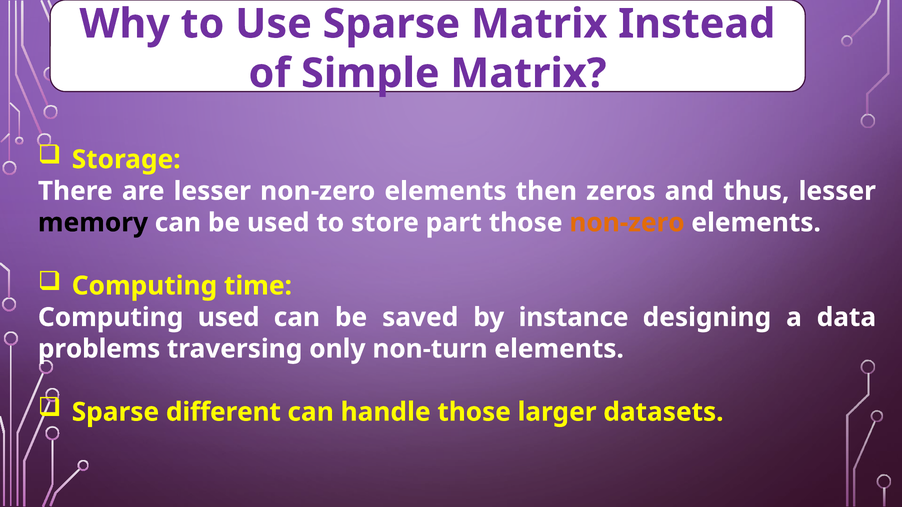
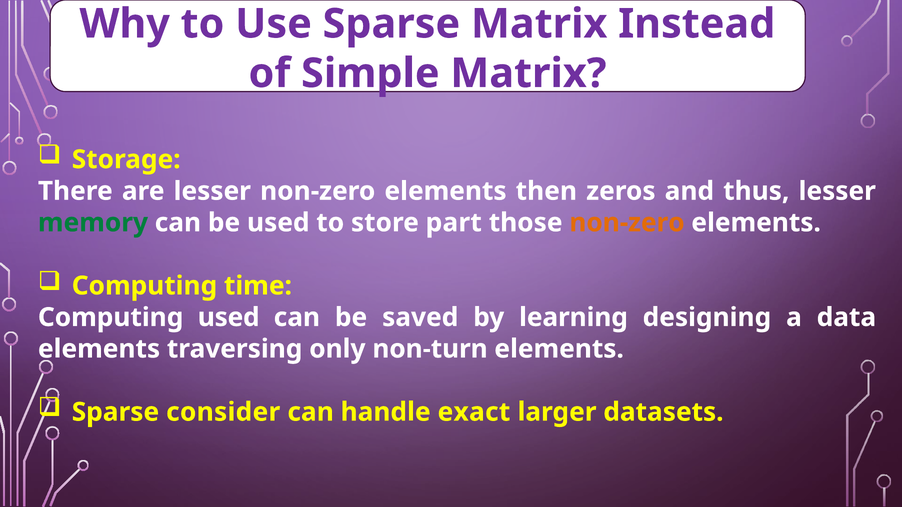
memory colour: black -> green
instance: instance -> learning
problems at (99, 349): problems -> elements
different: different -> consider
handle those: those -> exact
